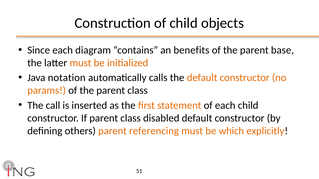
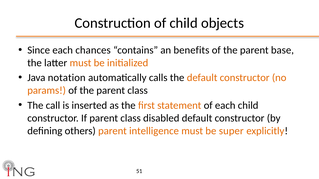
diagram: diagram -> chances
referencing: referencing -> intelligence
which: which -> super
